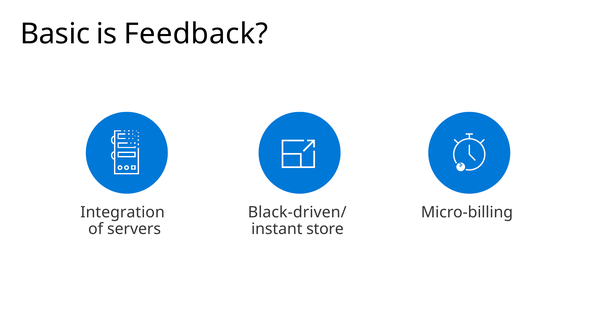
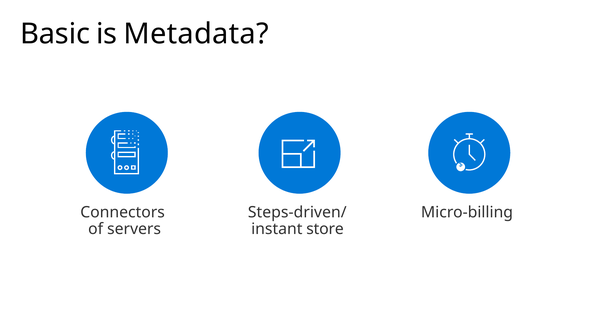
Feedback: Feedback -> Metadata
Integration: Integration -> Connectors
Black-driven/: Black-driven/ -> Steps-driven/
